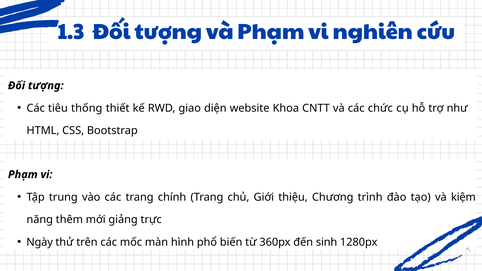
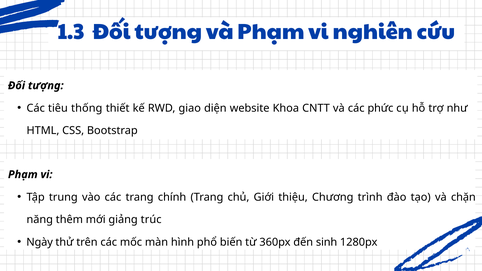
chức: chức -> phức
kiệm: kiệm -> chặn
trực: trực -> trúc
